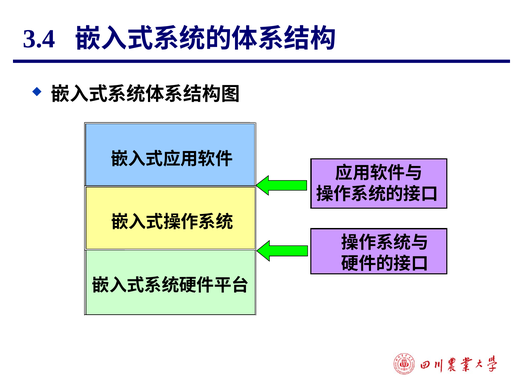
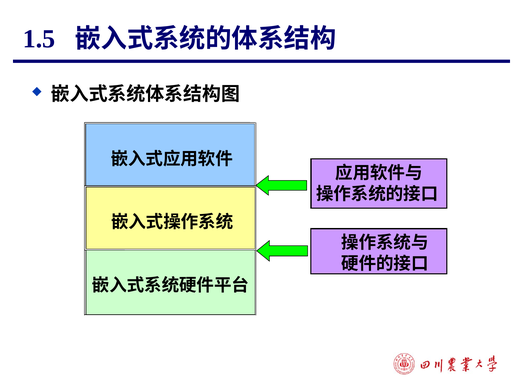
3.4: 3.4 -> 1.5
